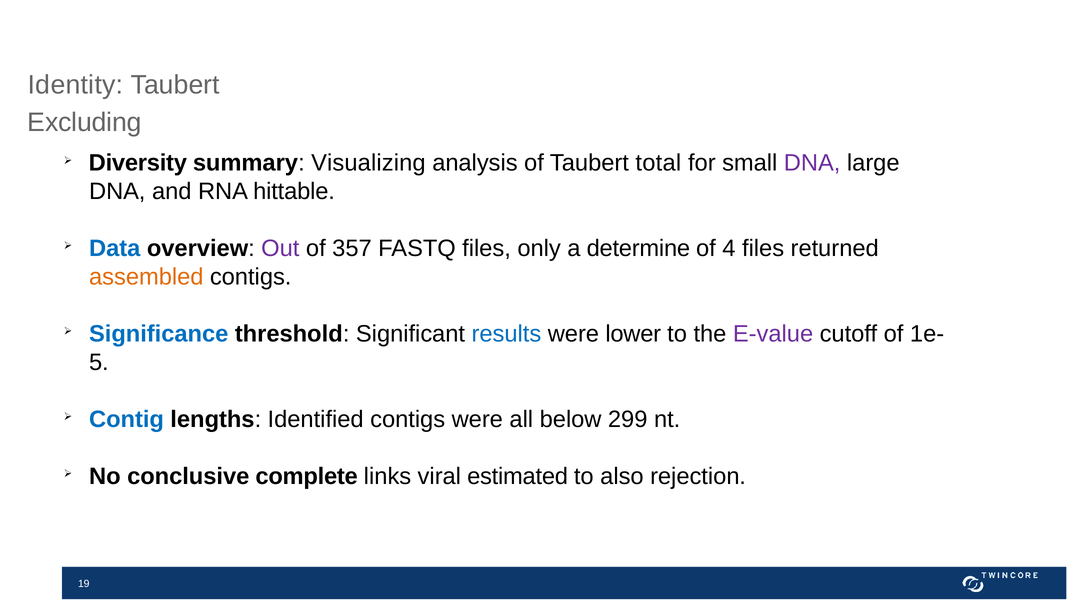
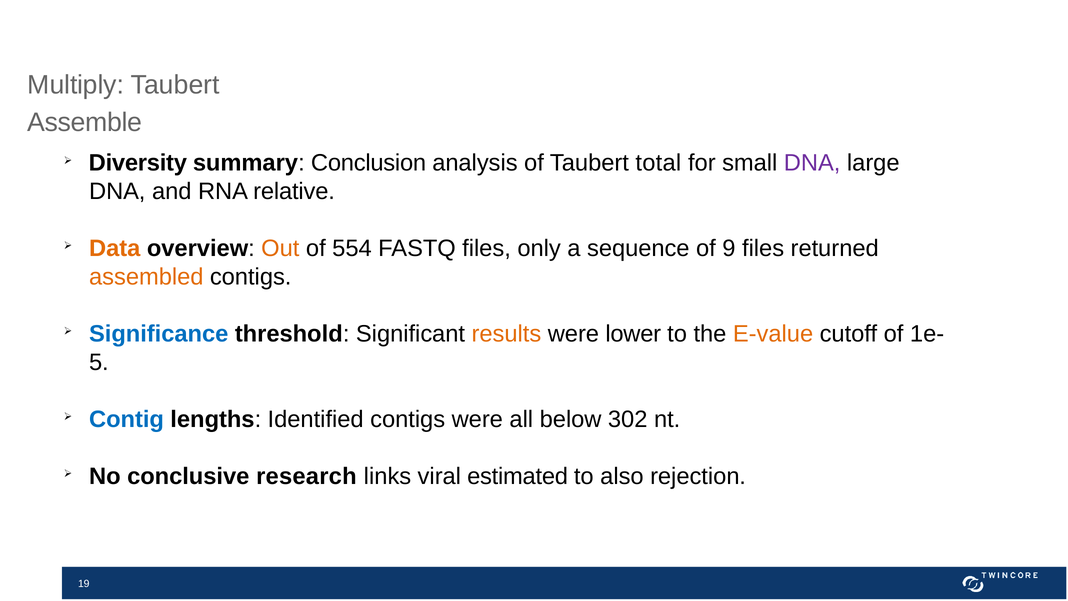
Identity: Identity -> Multiply
Excluding: Excluding -> Assemble
Visualizing: Visualizing -> Conclusion
hittable: hittable -> relative
Data colour: blue -> orange
Out colour: purple -> orange
357: 357 -> 554
determine: determine -> sequence
4: 4 -> 9
results colour: blue -> orange
E-value colour: purple -> orange
299: 299 -> 302
complete: complete -> research
